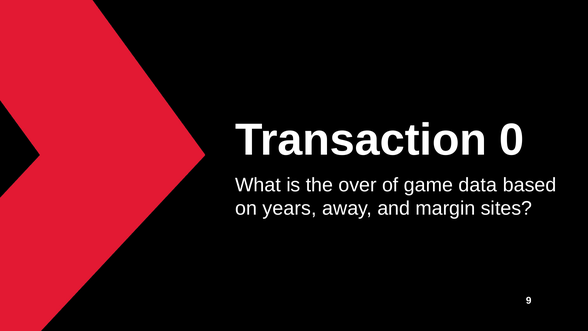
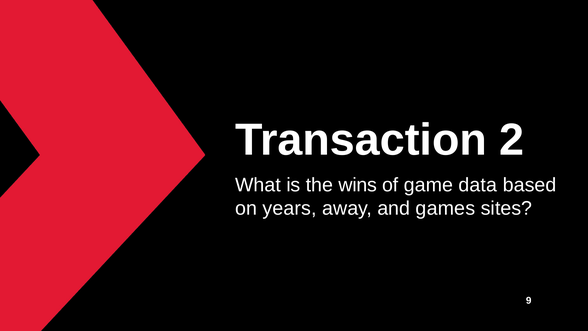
0: 0 -> 2
over: over -> wins
margin: margin -> games
